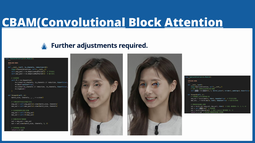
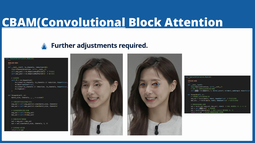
Attention underline: present -> none
